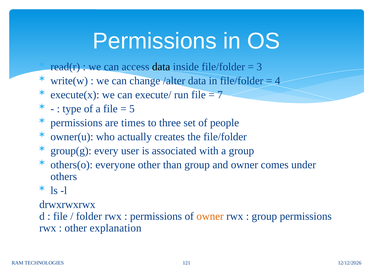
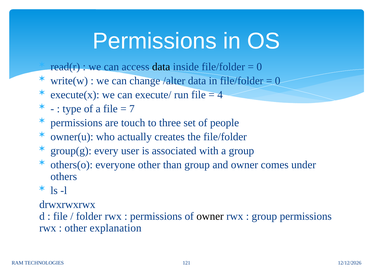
3 at (259, 67): 3 -> 0
4 at (278, 81): 4 -> 0
7: 7 -> 4
5: 5 -> 7
times: times -> touch
owner at (210, 216) colour: orange -> black
